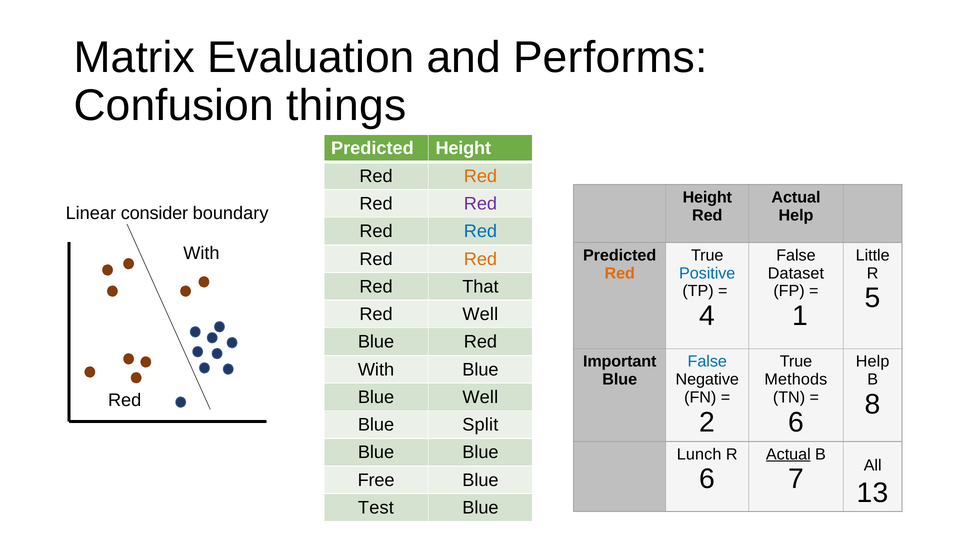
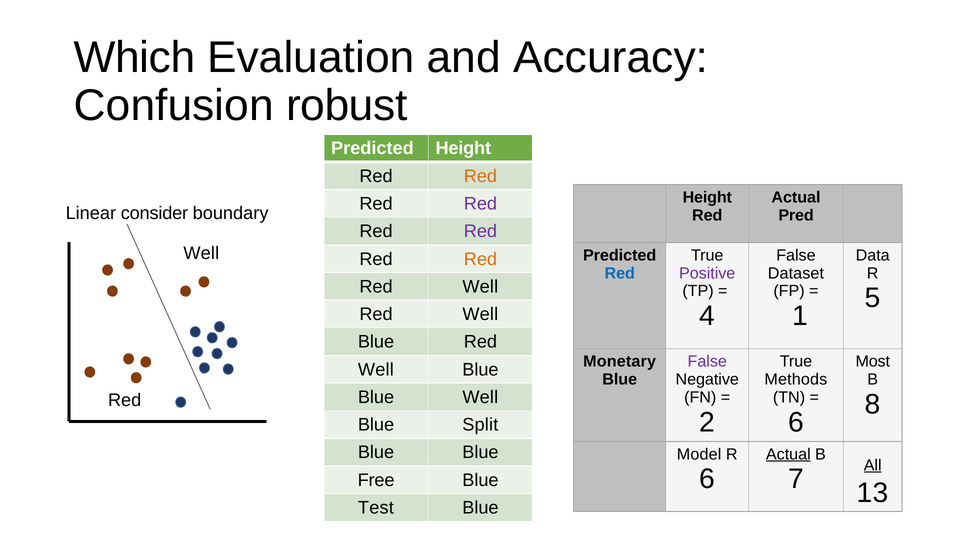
Matrix: Matrix -> Which
Performs: Performs -> Accuracy
things: things -> robust
Help at (796, 215): Help -> Pred
Red at (480, 231) colour: blue -> purple
With at (201, 253): With -> Well
Little: Little -> Data
Red at (620, 273) colour: orange -> blue
Positive colour: blue -> purple
That at (480, 287): That -> Well
Important: Important -> Monetary
False at (707, 362) colour: blue -> purple
Help at (873, 362): Help -> Most
With at (376, 370): With -> Well
Lunch: Lunch -> Model
All underline: none -> present
